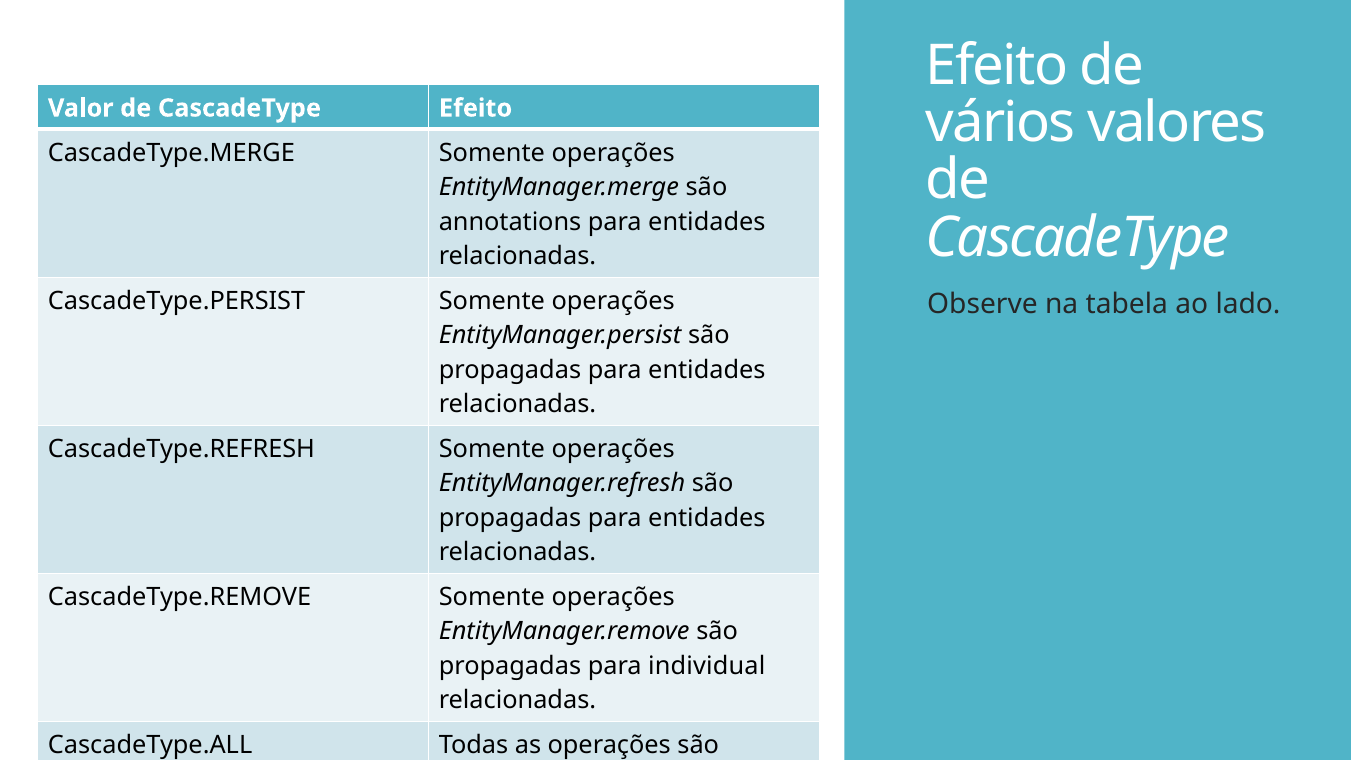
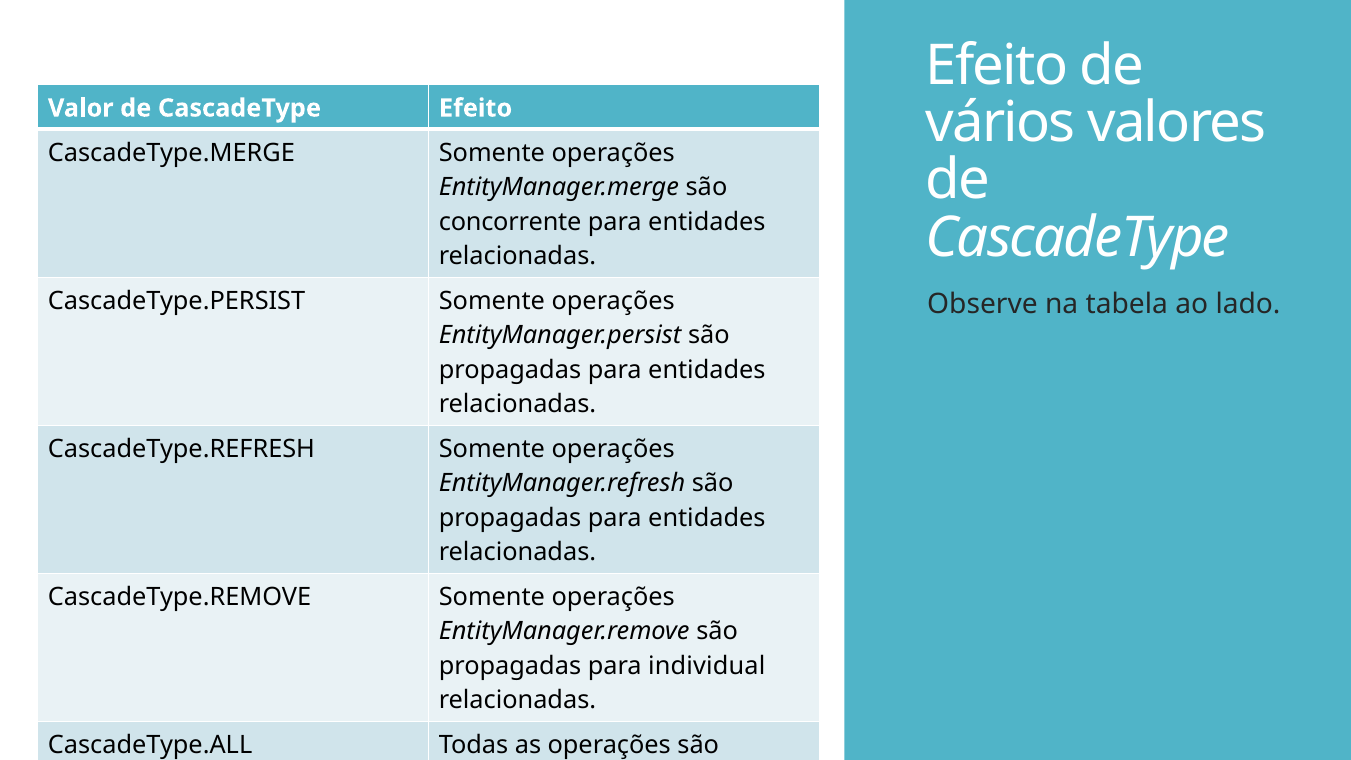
annotations: annotations -> concorrente
